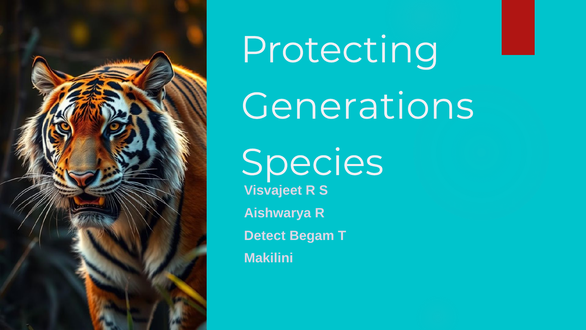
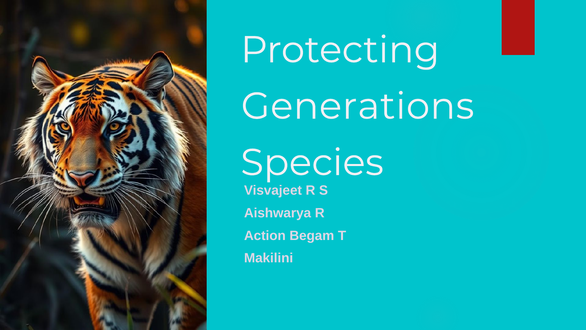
Detect: Detect -> Action
